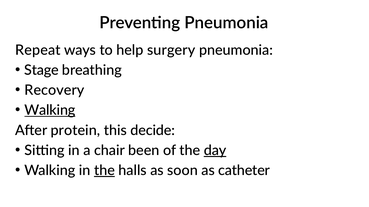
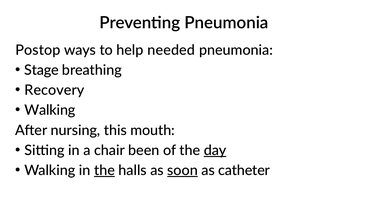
Repeat: Repeat -> Postop
surgery: surgery -> needed
Walking at (50, 111) underline: present -> none
protein: protein -> nursing
decide: decide -> mouth
soon underline: none -> present
